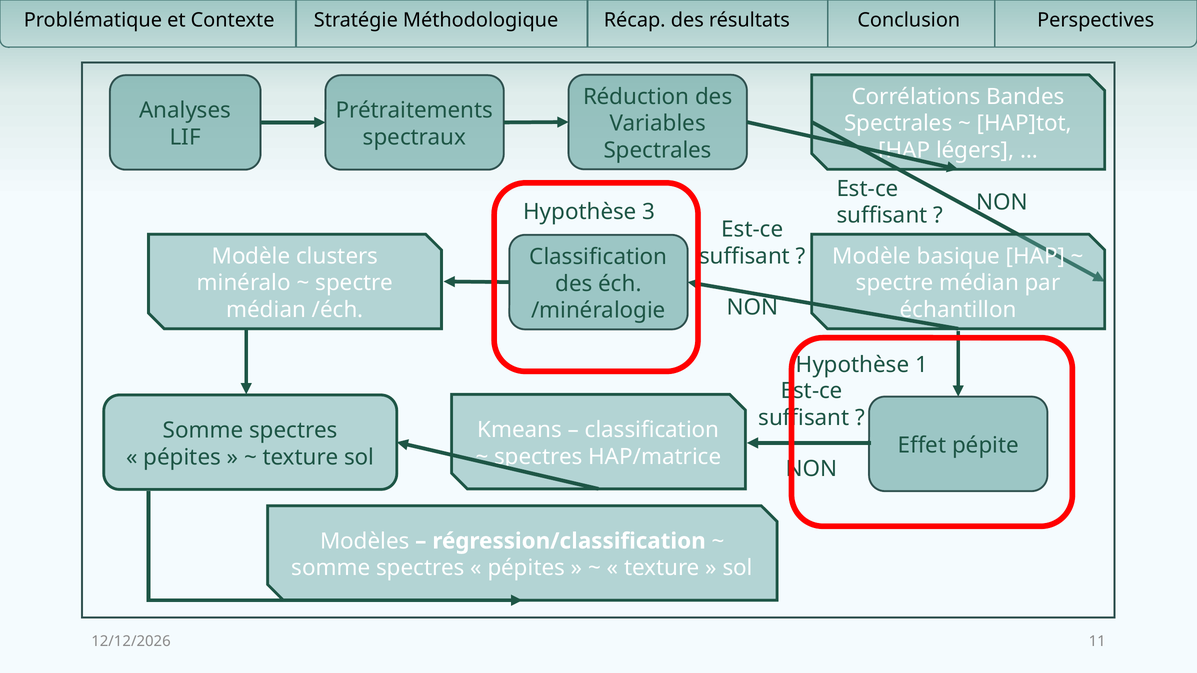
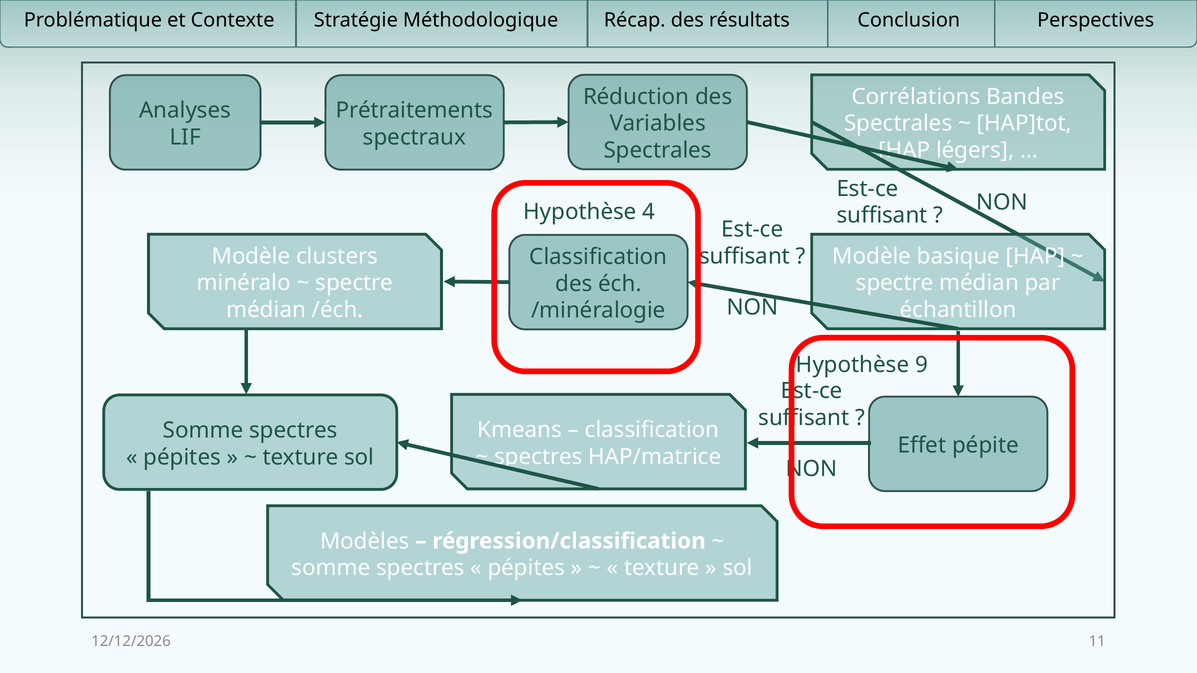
3: 3 -> 4
1: 1 -> 9
